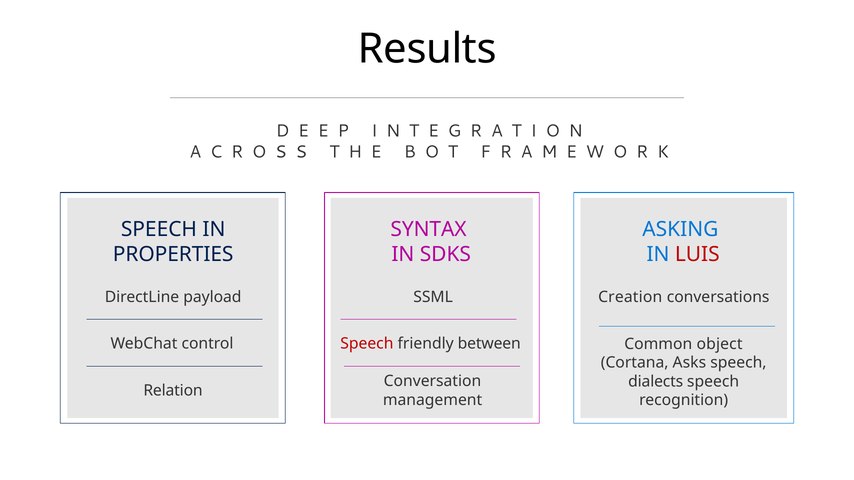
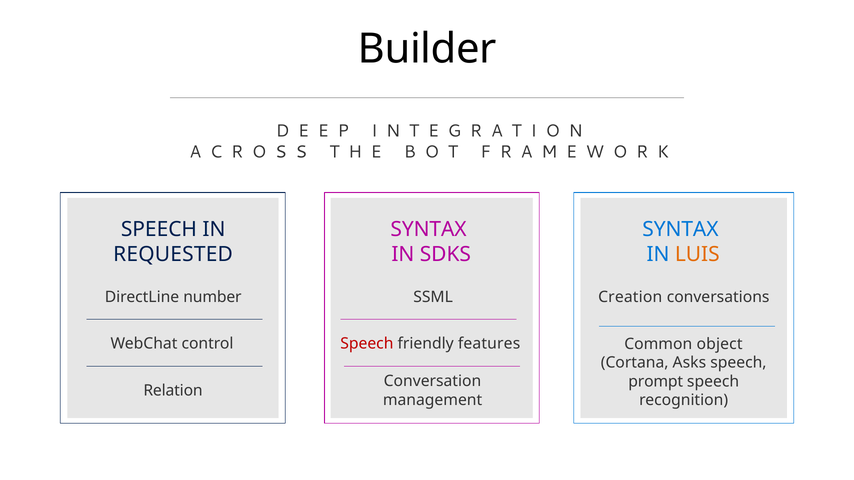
Results: Results -> Builder
ASKING at (680, 230): ASKING -> SYNTAX
PROPERTIES: PROPERTIES -> REQUESTED
LUIS colour: red -> orange
payload: payload -> number
between: between -> features
dialects: dialects -> prompt
